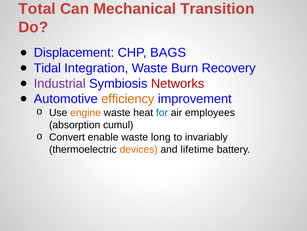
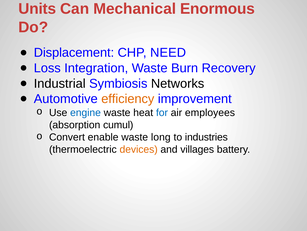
Total: Total -> Units
Transition: Transition -> Enormous
BAGS: BAGS -> NEED
Tidal: Tidal -> Loss
Industrial colour: purple -> black
Networks colour: red -> black
engine colour: orange -> blue
invariably: invariably -> industries
lifetime: lifetime -> villages
